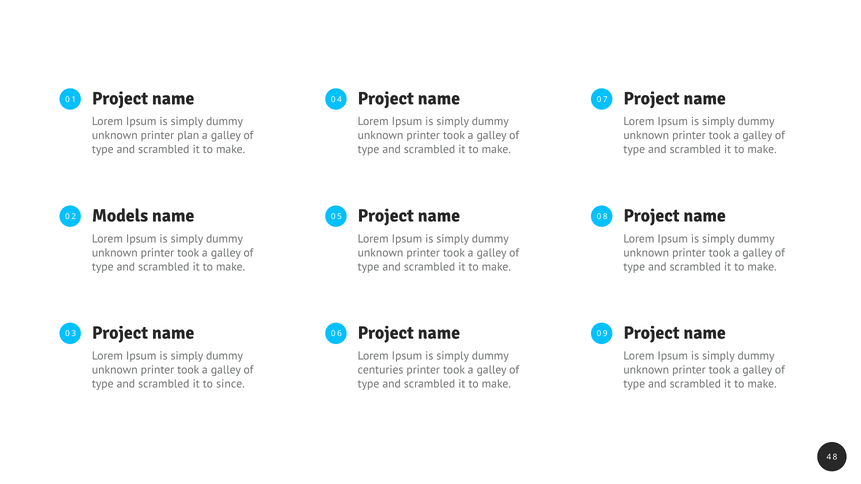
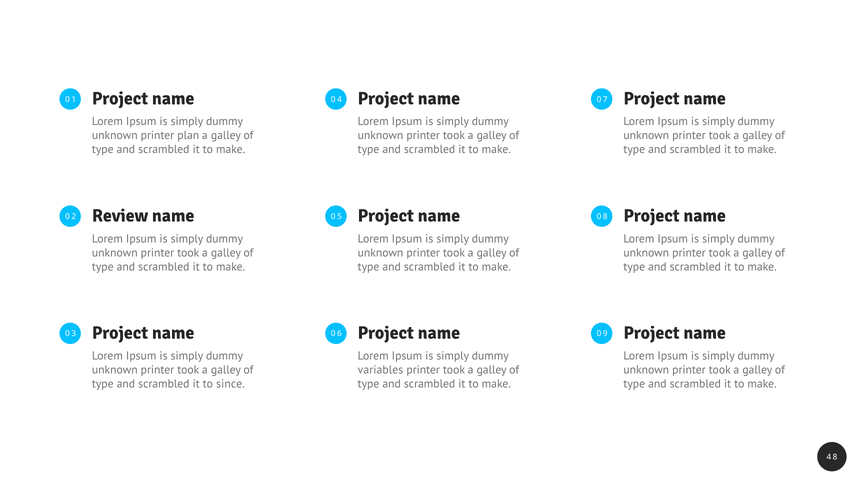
Models: Models -> Review
centuries: centuries -> variables
